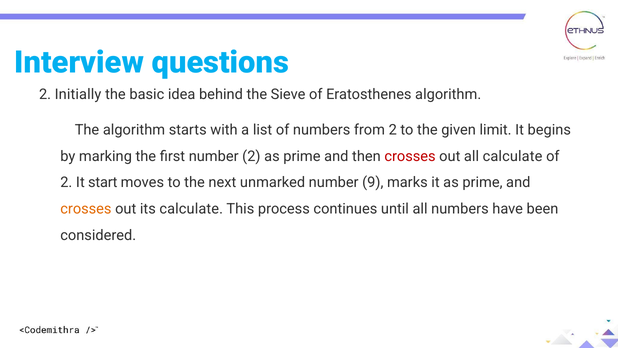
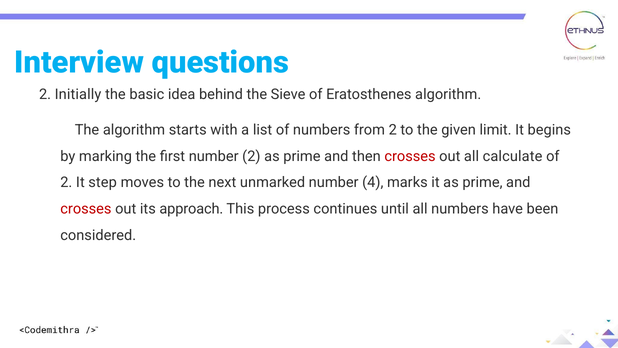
start: start -> step
9: 9 -> 4
crosses at (86, 209) colour: orange -> red
its calculate: calculate -> approach
